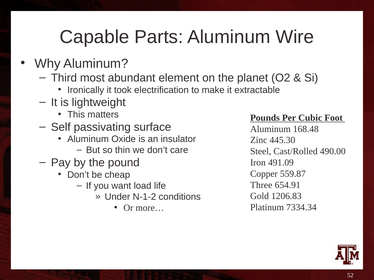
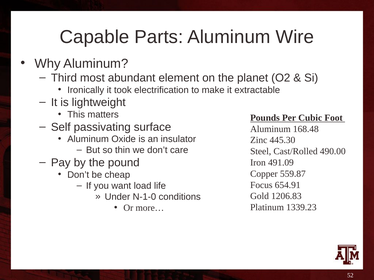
Three: Three -> Focus
N-1-2: N-1-2 -> N-1-0
7334.34: 7334.34 -> 1339.23
